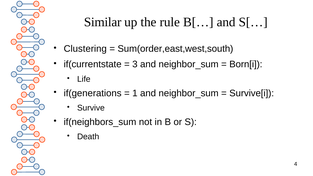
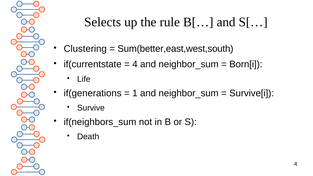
Similar: Similar -> Selects
Sum(order,east,west,south: Sum(order,east,west,south -> Sum(better,east,west,south
3 at (135, 64): 3 -> 4
